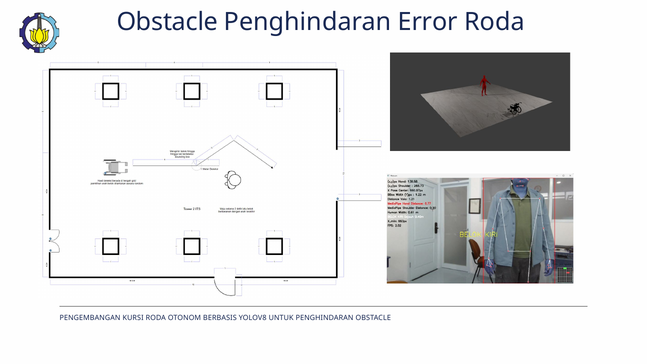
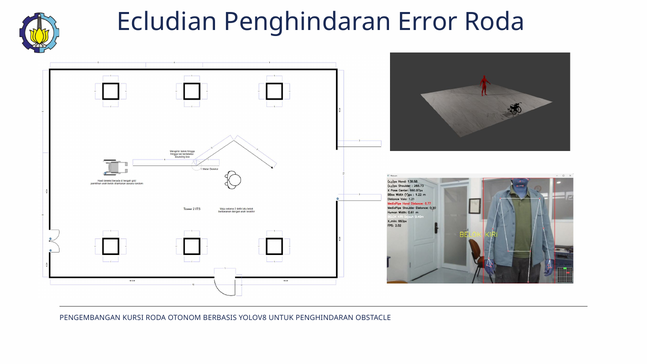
Obstacle at (167, 22): Obstacle -> Ecludian
